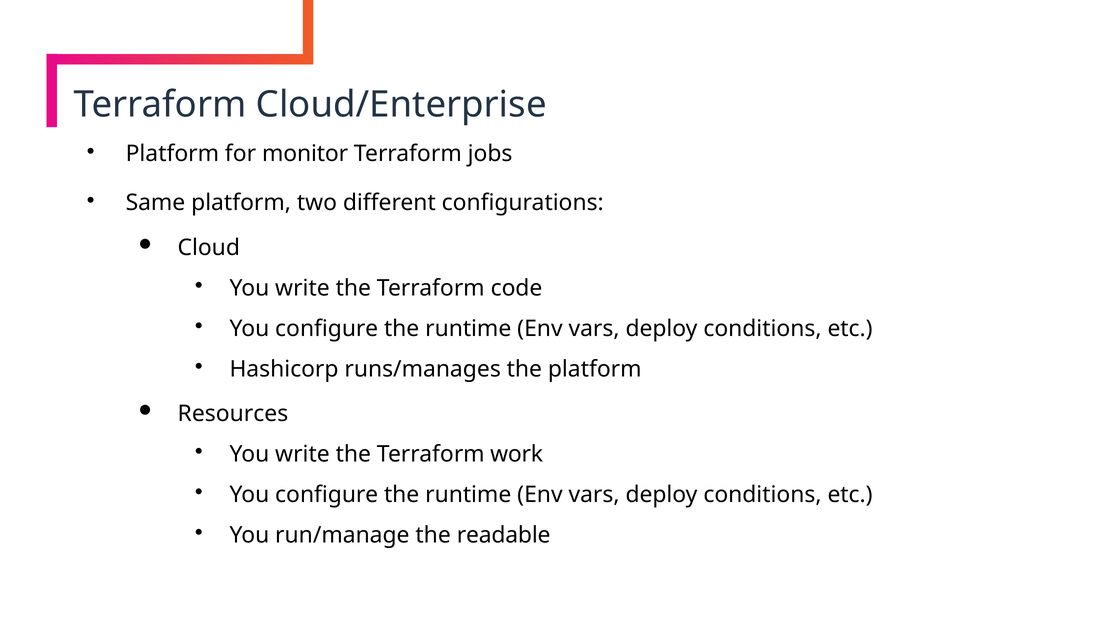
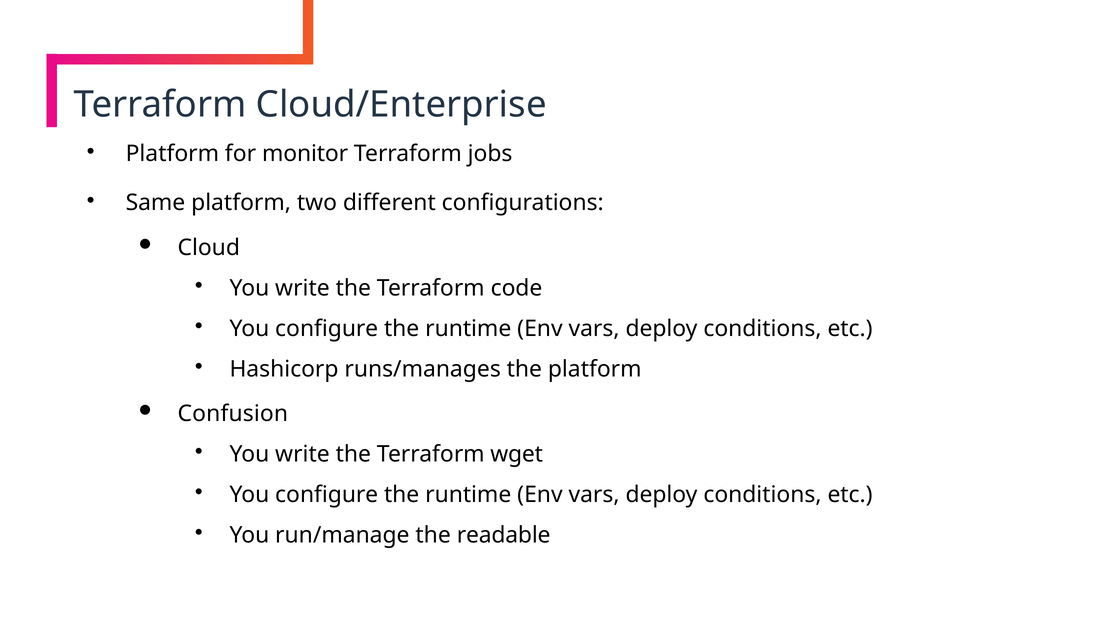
Resources: Resources -> Confusion
work: work -> wget
